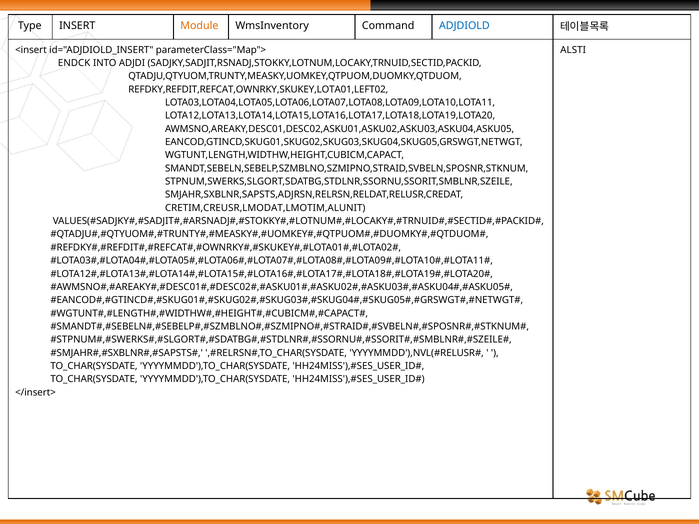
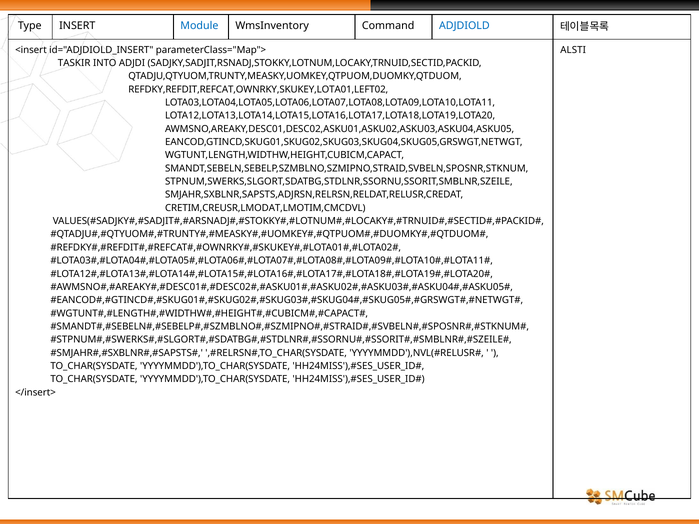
Module colour: orange -> blue
ENDCK: ENDCK -> TASKIR
CRETIM,CREUSR,LMODAT,LMOTIM,ALUNIT: CRETIM,CREUSR,LMODAT,LMOTIM,ALUNIT -> CRETIM,CREUSR,LMODAT,LMOTIM,CMCDVL
